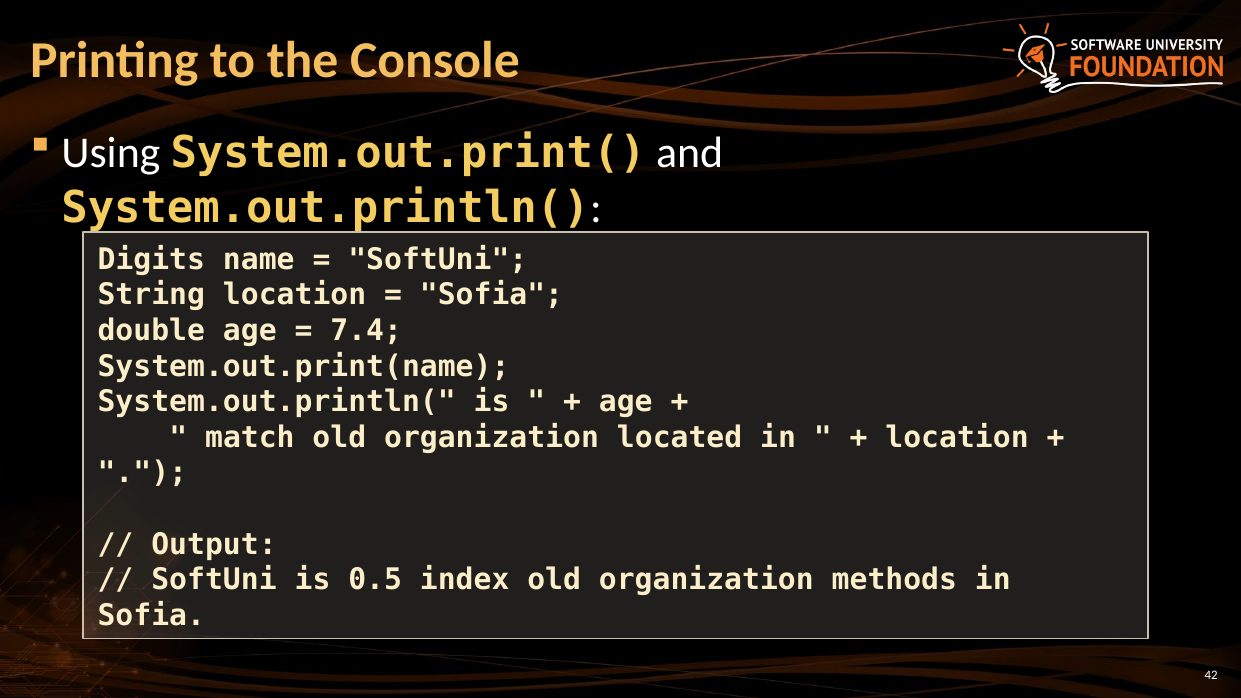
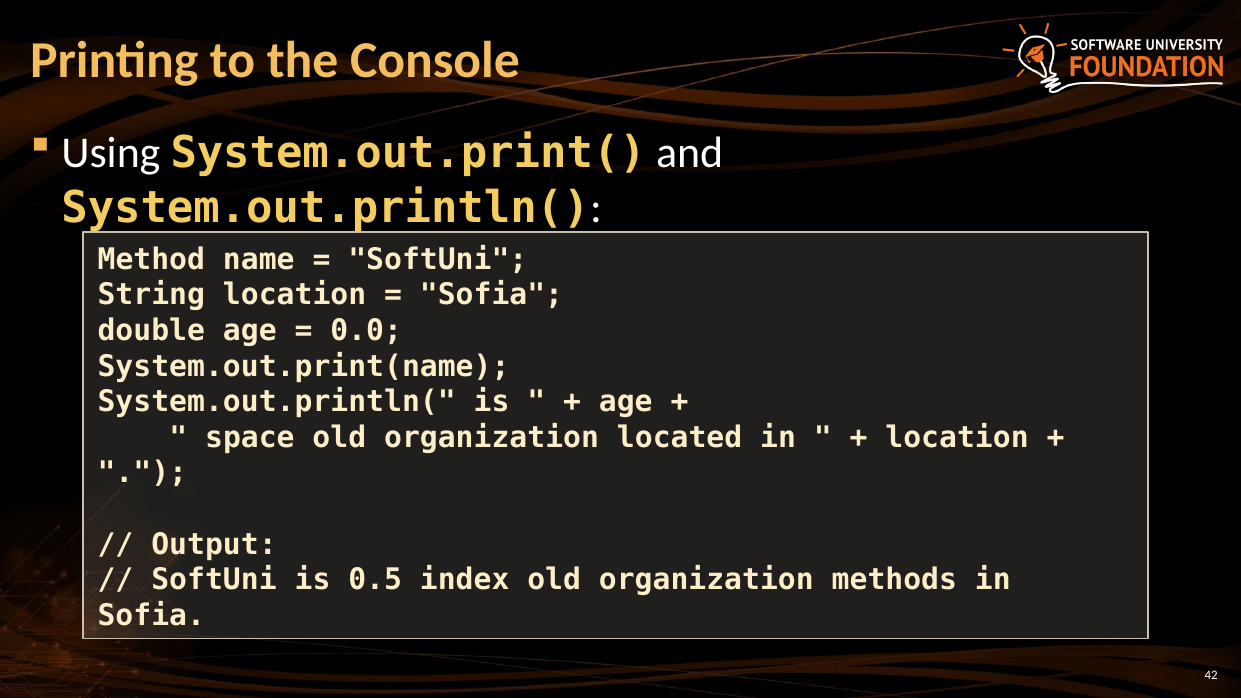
Digits: Digits -> Method
7.4: 7.4 -> 0.0
match: match -> space
